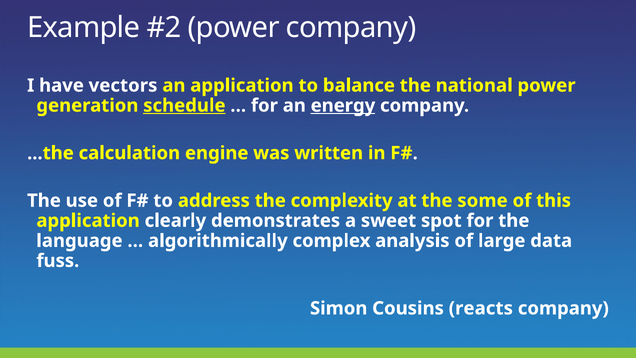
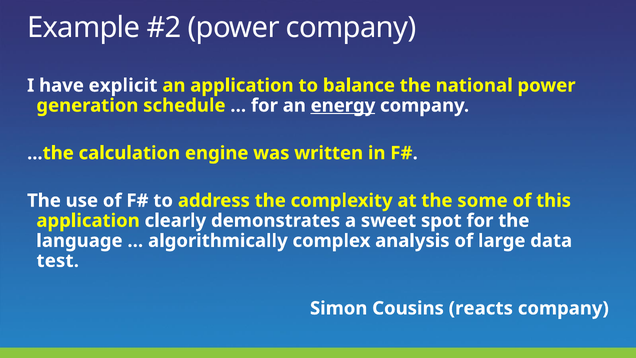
vectors: vectors -> explicit
schedule underline: present -> none
fuss: fuss -> test
